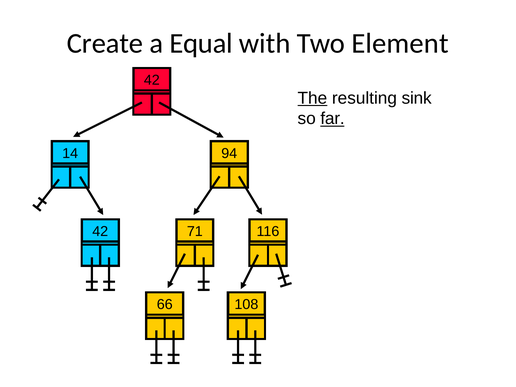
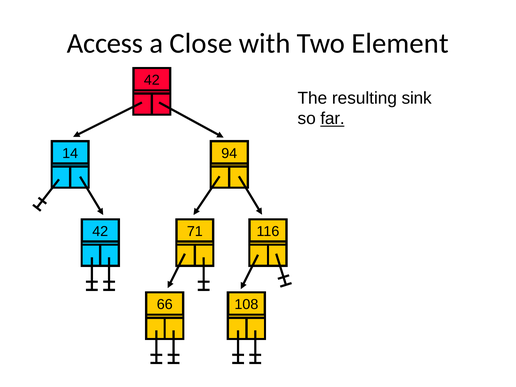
Create: Create -> Access
Equal: Equal -> Close
The underline: present -> none
